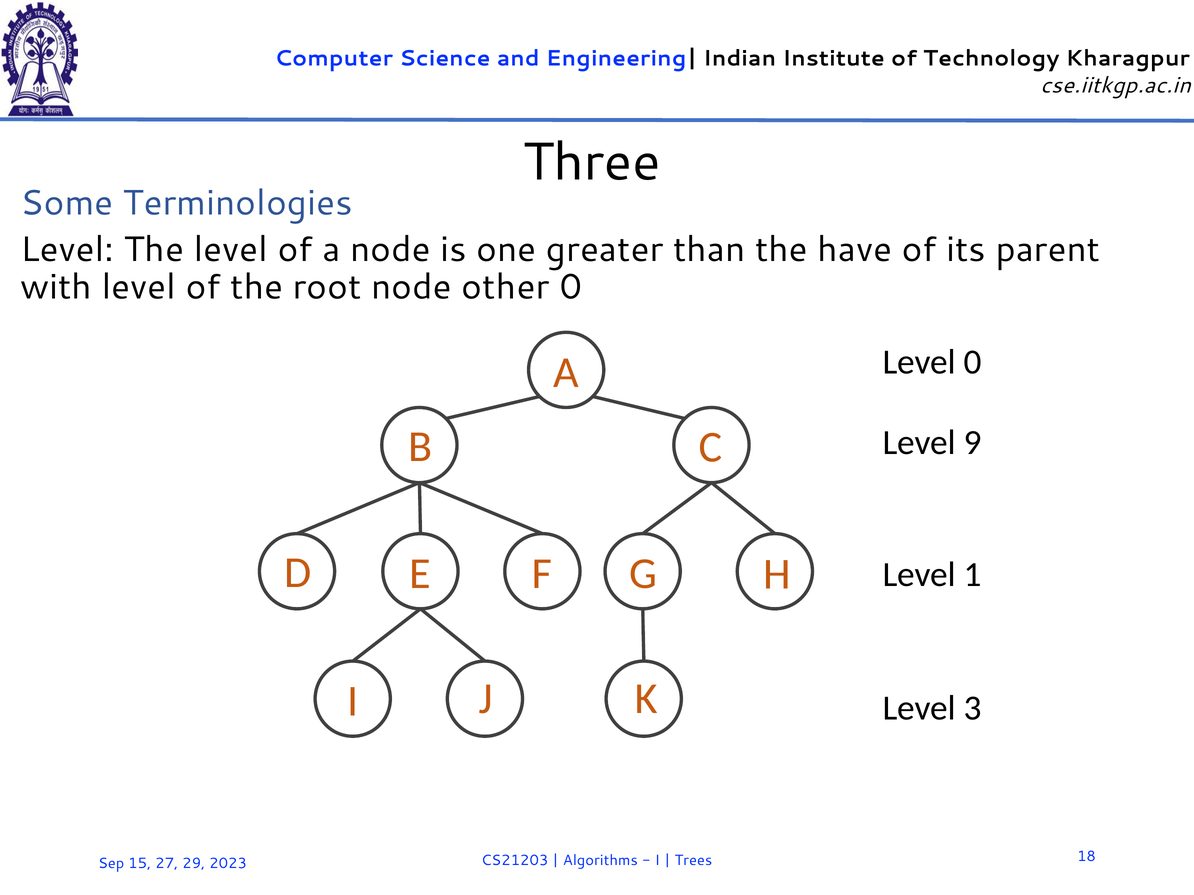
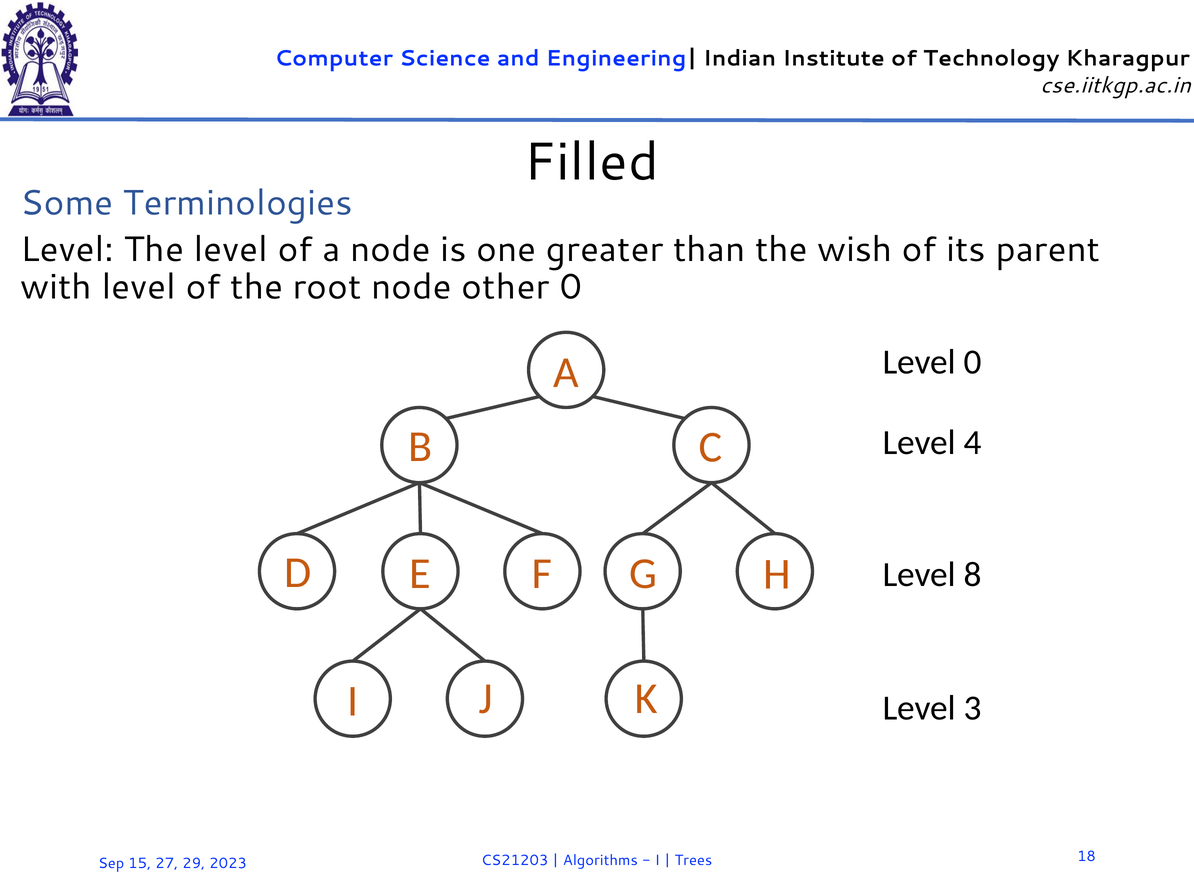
Three: Three -> Filled
have: have -> wish
9: 9 -> 4
1: 1 -> 8
